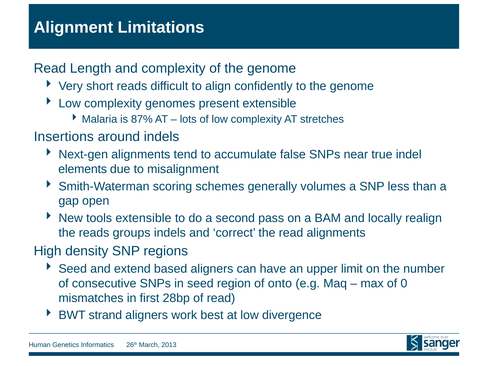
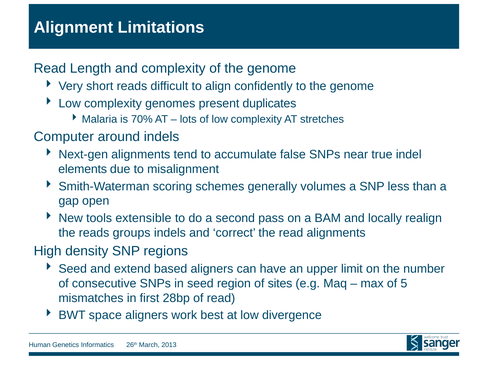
present extensible: extensible -> duplicates
87%: 87% -> 70%
Insertions: Insertions -> Computer
onto: onto -> sites
0: 0 -> 5
strand: strand -> space
